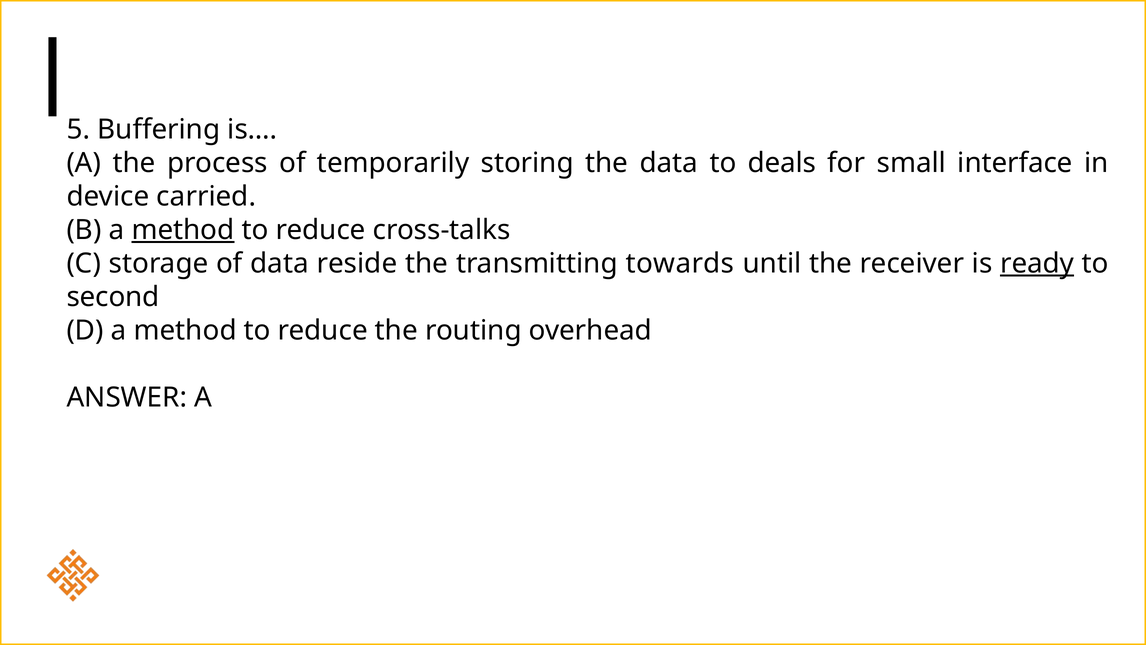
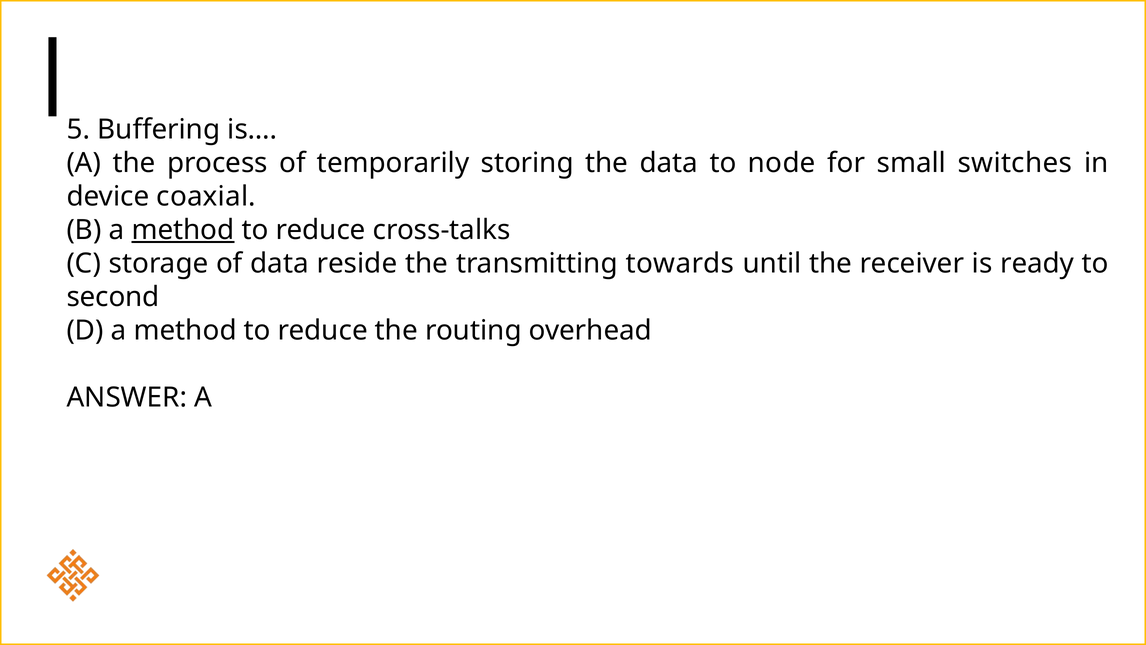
deals: deals -> node
interface: interface -> switches
carried: carried -> coaxial
ready underline: present -> none
